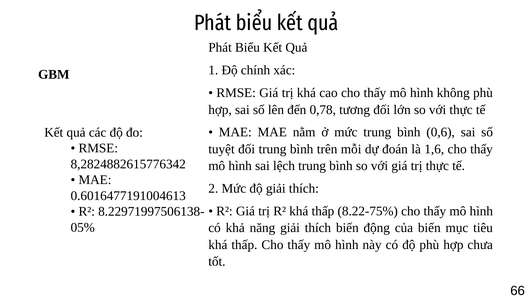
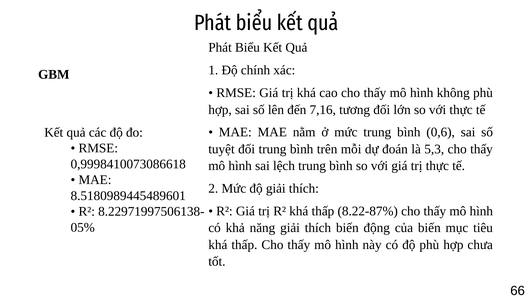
0,78: 0,78 -> 7,16
1,6: 1,6 -> 5,3
8,2824882615776342: 8,2824882615776342 -> 0,9998410073086618
0.6016477191004613: 0.6016477191004613 -> 8.5180989445489601
8.22-75%: 8.22-75% -> 8.22-87%
